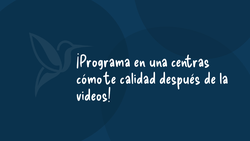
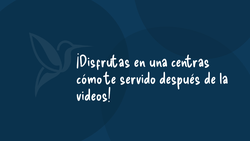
¡Programa: ¡Programa -> ¡Disfrutas
calidad: calidad -> servido
